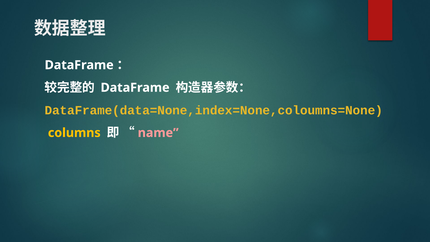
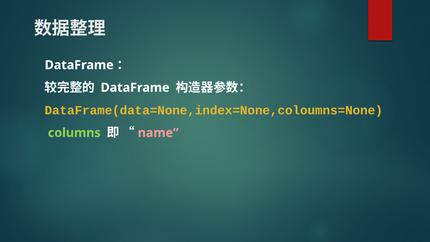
columns colour: yellow -> light green
